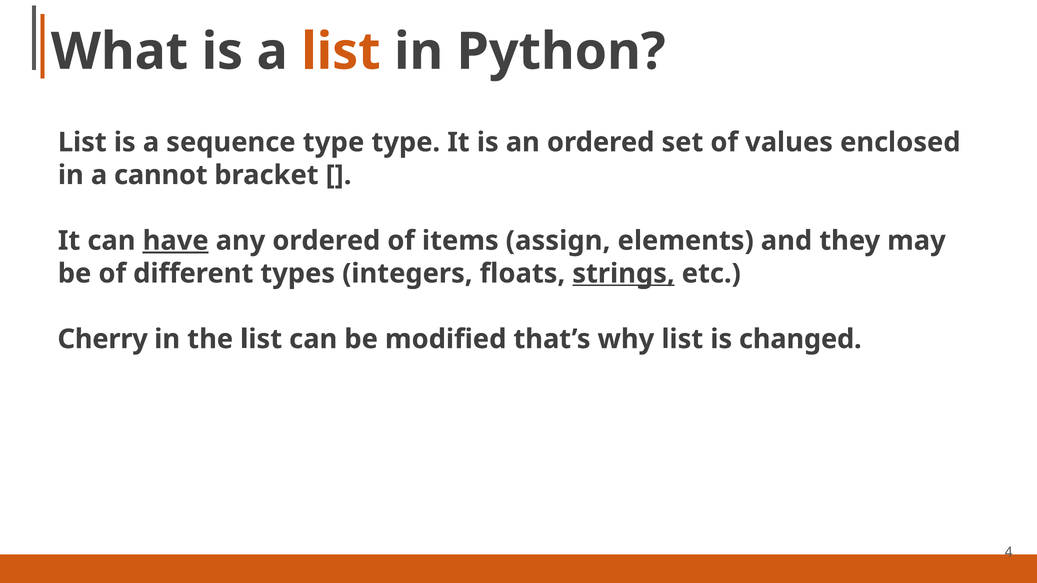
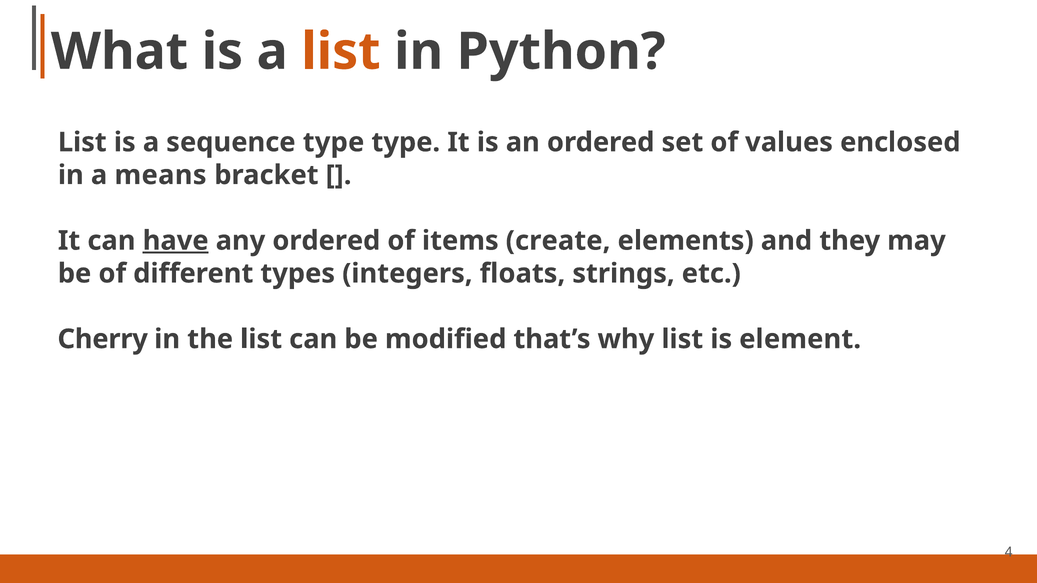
cannot: cannot -> means
assign: assign -> create
strings underline: present -> none
changed: changed -> element
